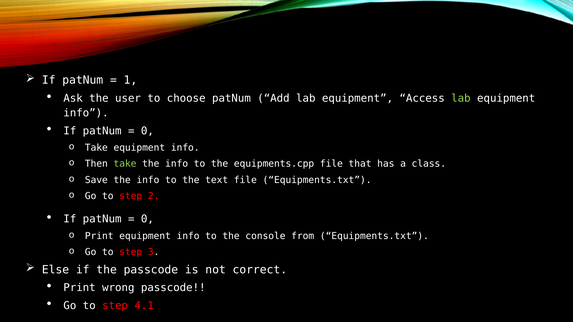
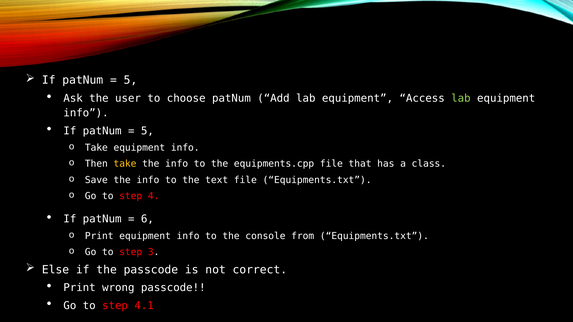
1 at (130, 80): 1 -> 5
0 at (147, 131): 0 -> 5
take at (125, 164) colour: light green -> yellow
2: 2 -> 4
0 at (147, 219): 0 -> 6
